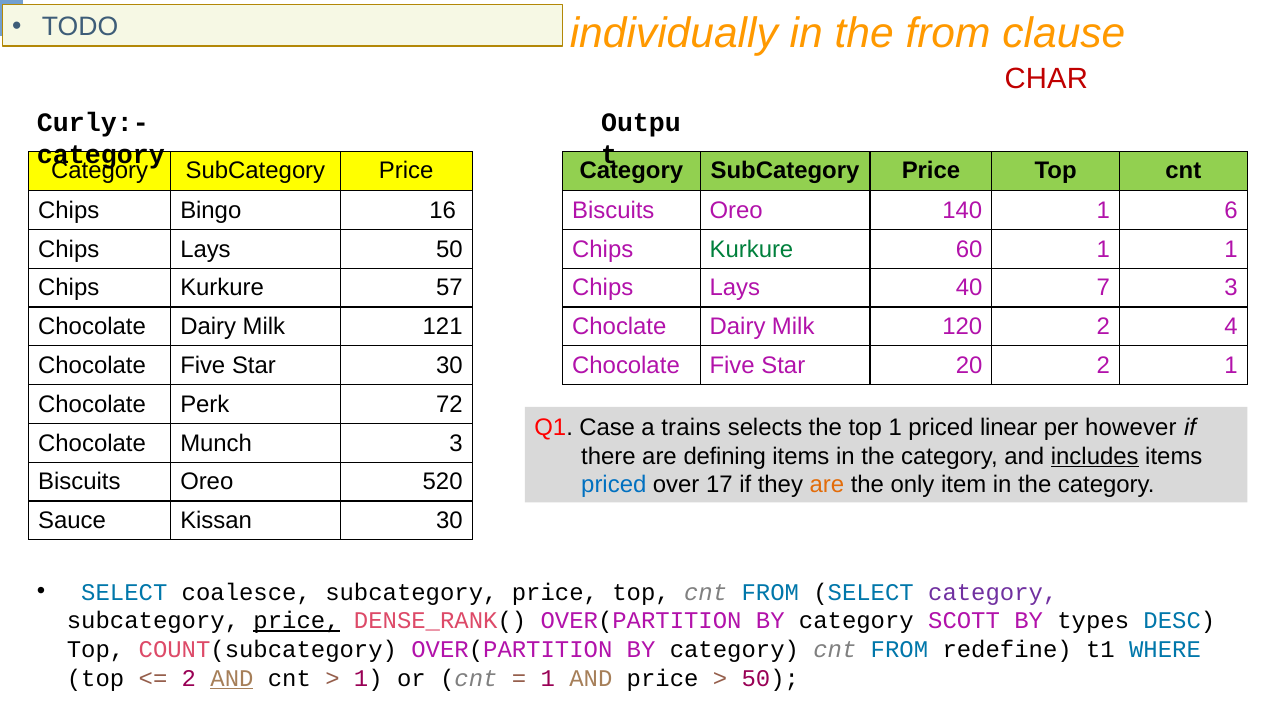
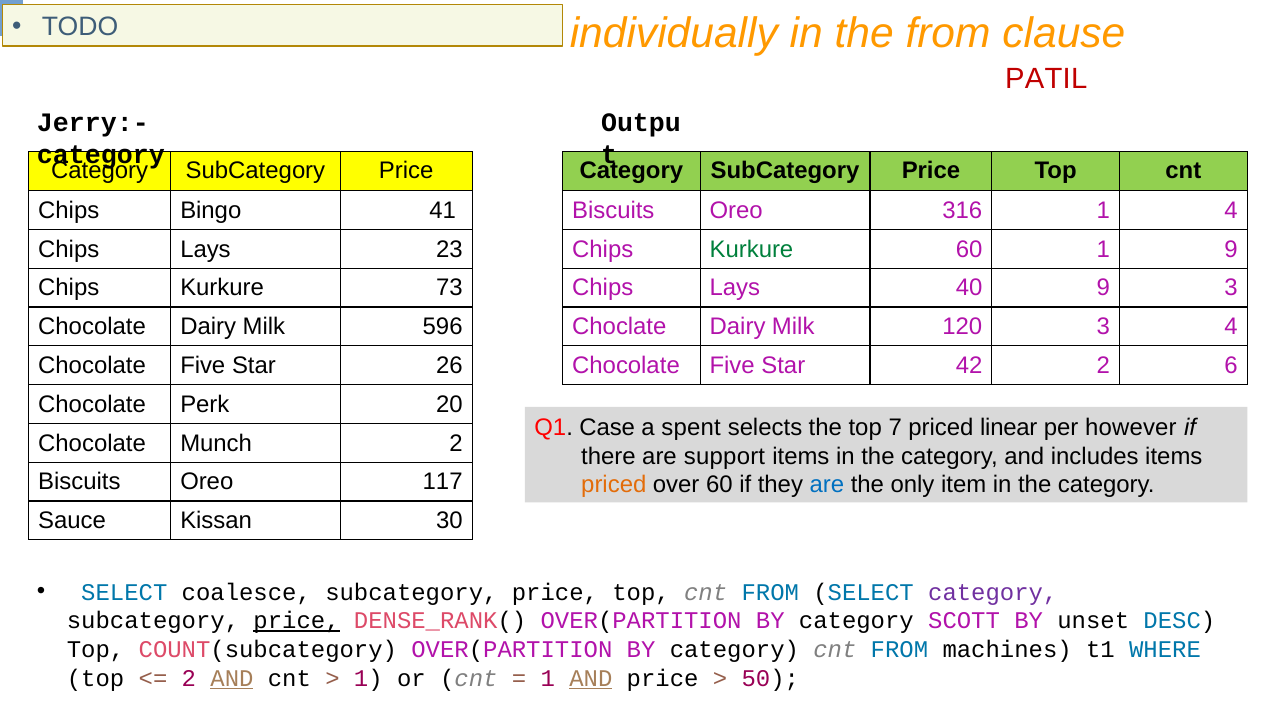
CHAR: CHAR -> PATIL
Curly:-: Curly:- -> Jerry:-
16: 16 -> 41
140: 140 -> 316
1 6: 6 -> 4
Lays 50: 50 -> 23
1 1: 1 -> 9
57: 57 -> 73
40 7: 7 -> 9
121: 121 -> 596
120 2: 2 -> 3
Star 30: 30 -> 26
20: 20 -> 42
2 1: 1 -> 6
72: 72 -> 20
trains: trains -> spent
top 1: 1 -> 7
Munch 3: 3 -> 2
defining: defining -> support
includes underline: present -> none
520: 520 -> 117
priced at (614, 485) colour: blue -> orange
over 17: 17 -> 60
are at (827, 485) colour: orange -> blue
types: types -> unset
redefine: redefine -> machines
AND at (591, 678) underline: none -> present
